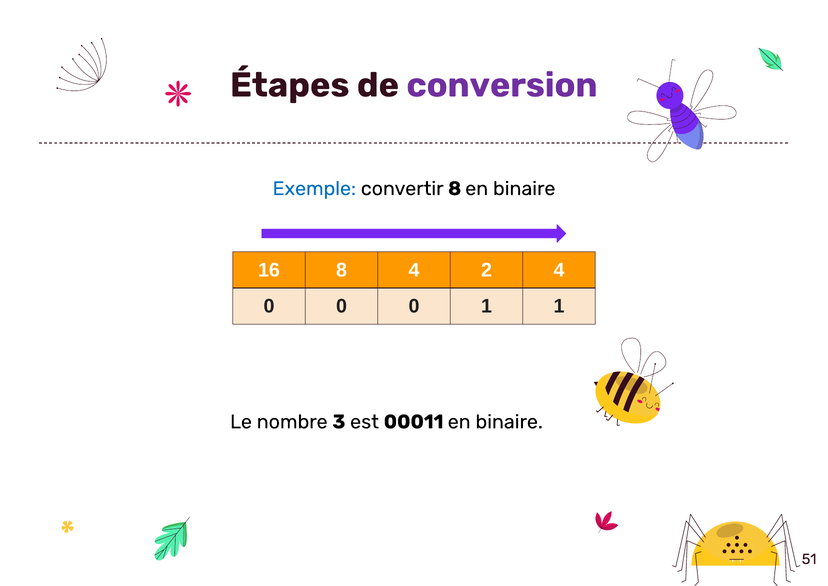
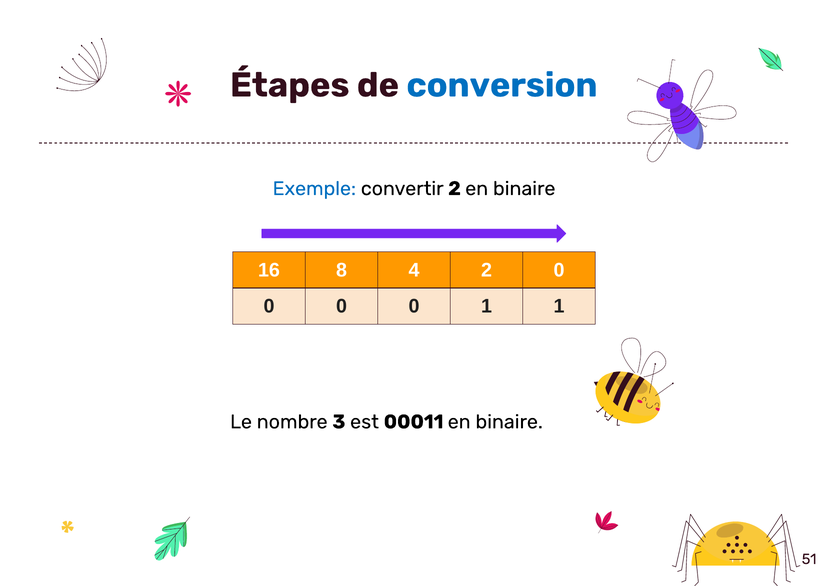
conversion colour: purple -> blue
convertir 8: 8 -> 2
2 4: 4 -> 0
